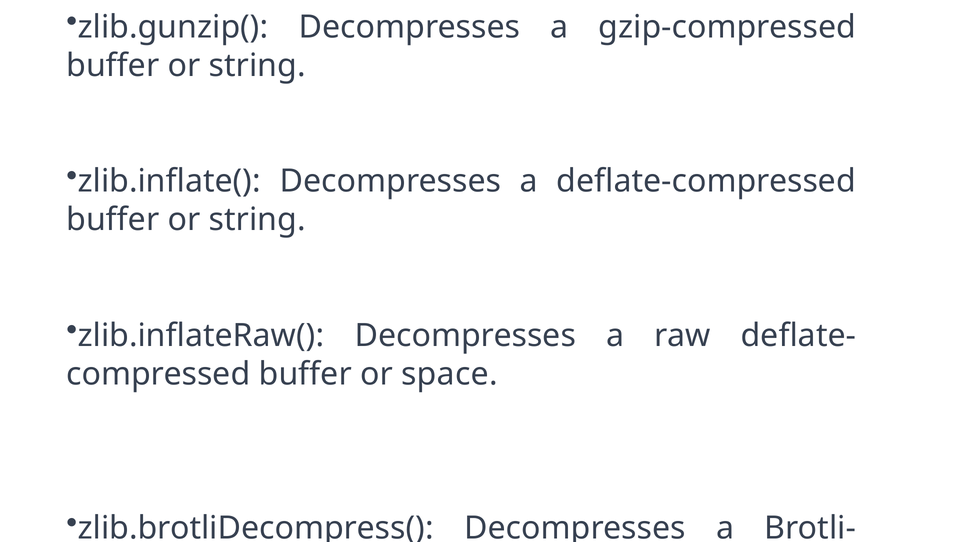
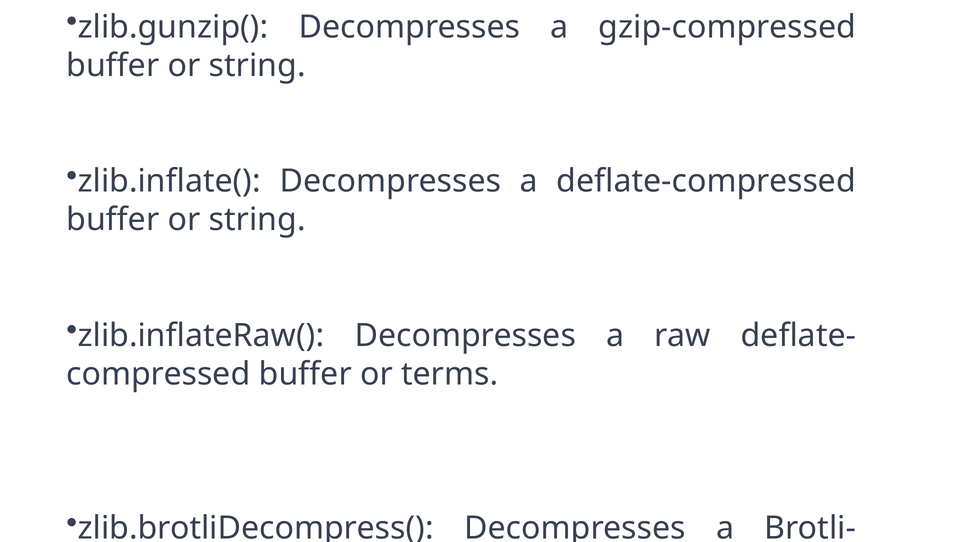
space: space -> terms
